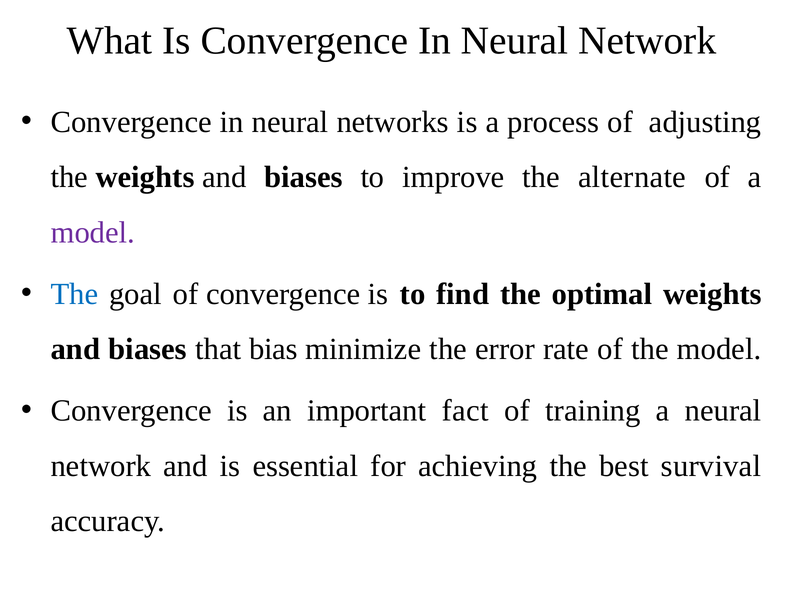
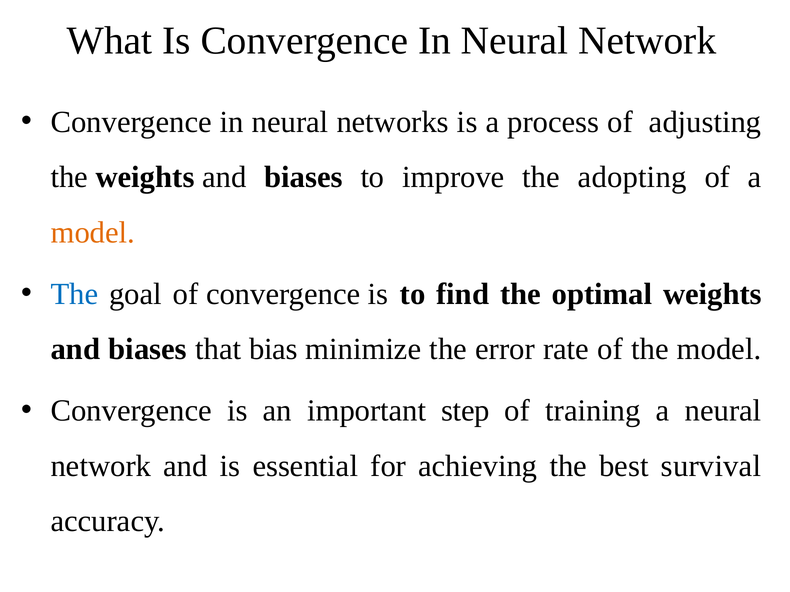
alternate: alternate -> adopting
model at (93, 233) colour: purple -> orange
fact: fact -> step
